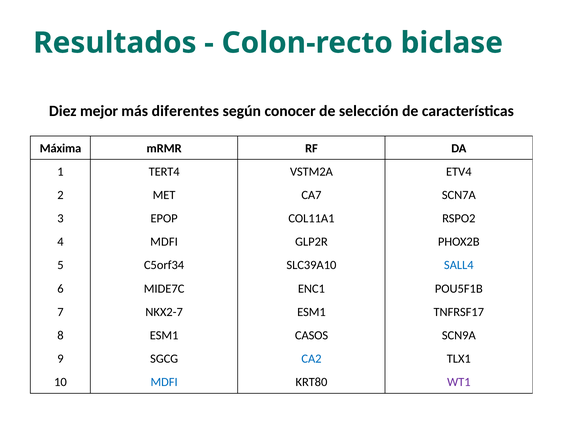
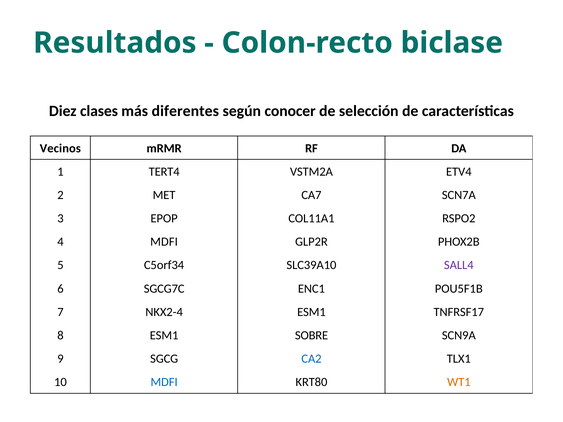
mejor: mejor -> clases
Máxima: Máxima -> Vecinos
SALL4 colour: blue -> purple
MIDE7C: MIDE7C -> SGCG7C
NKX2-7: NKX2-7 -> NKX2-4
CASOS: CASOS -> SOBRE
WT1 colour: purple -> orange
